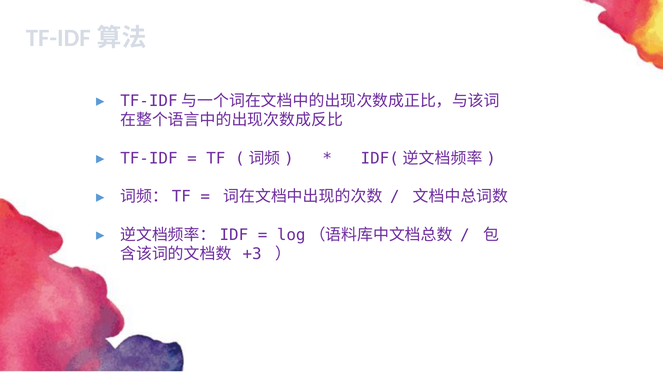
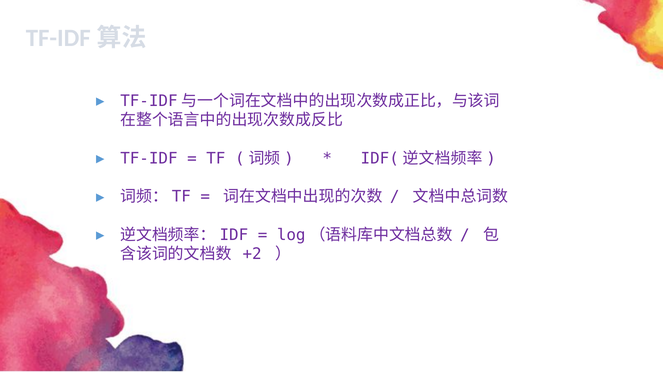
+3: +3 -> +2
